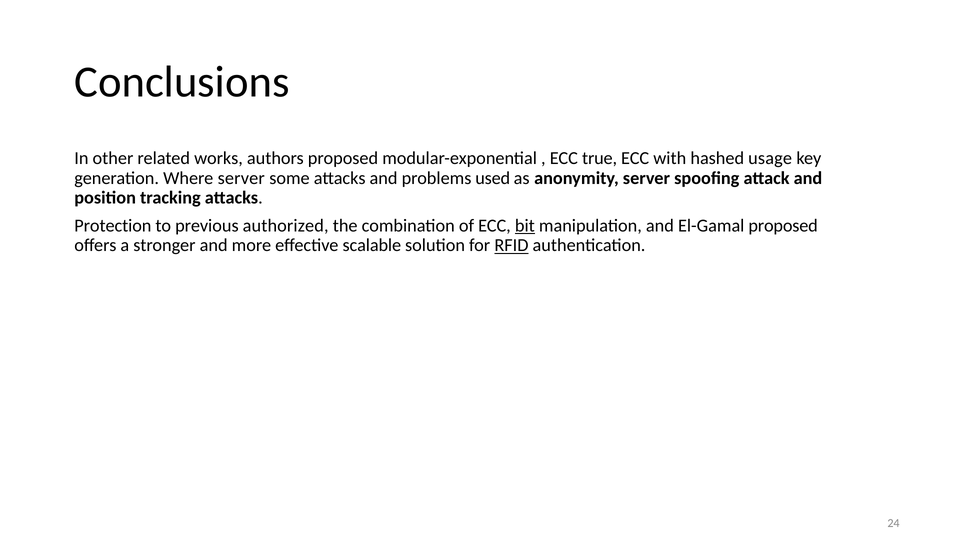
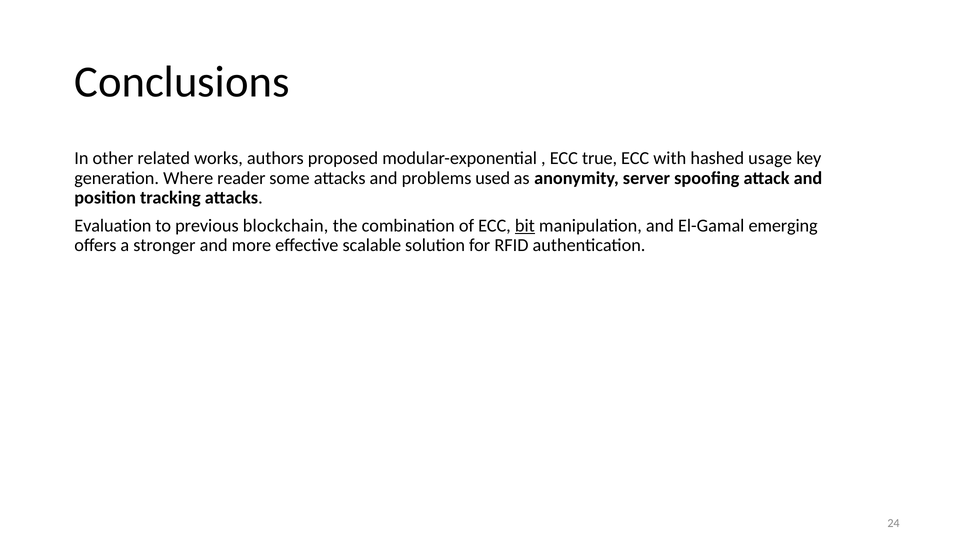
Where server: server -> reader
Protection: Protection -> Evaluation
authorized: authorized -> blockchain
El-Gamal proposed: proposed -> emerging
RFID underline: present -> none
